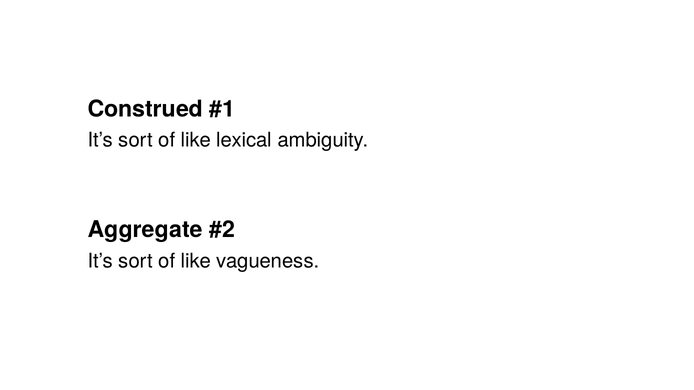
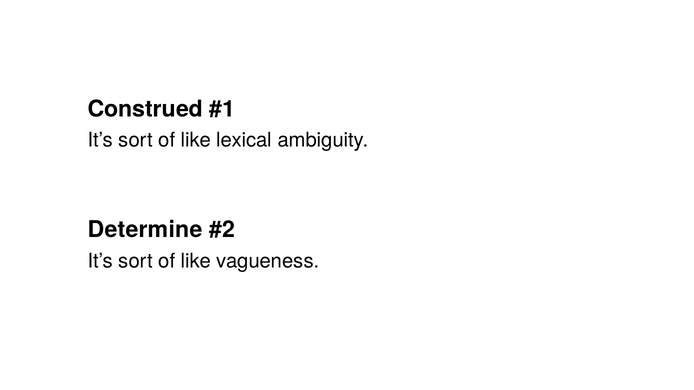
Aggregate: Aggregate -> Determine
